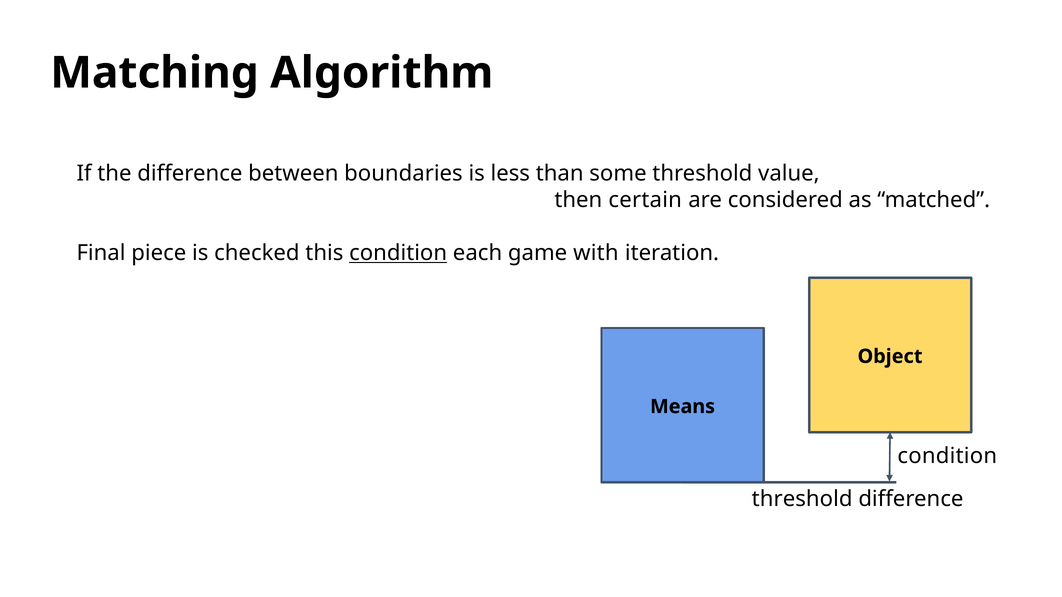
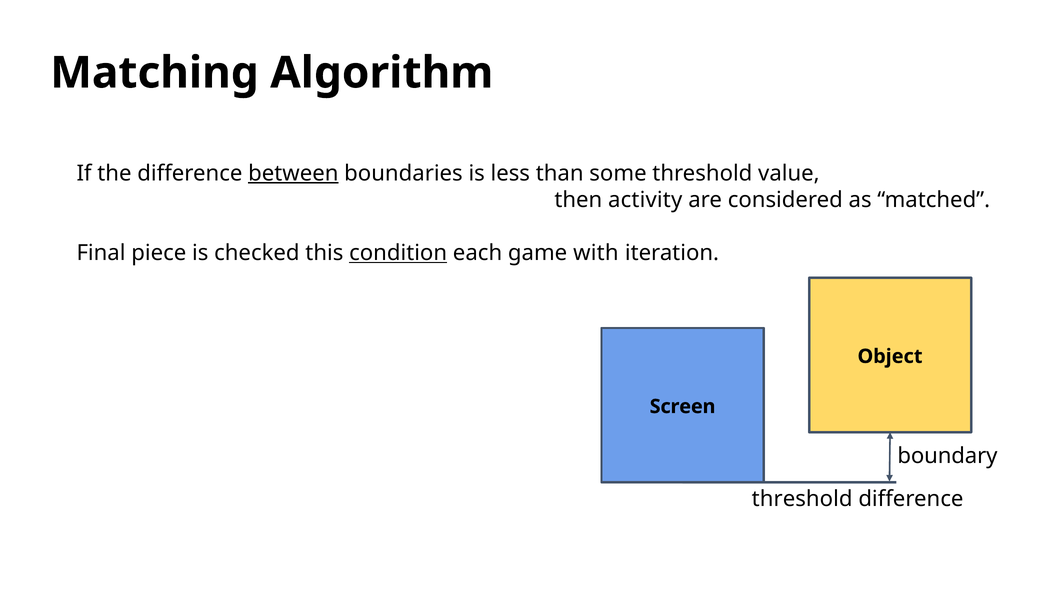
between underline: none -> present
certain: certain -> activity
Means: Means -> Screen
condition at (947, 456): condition -> boundary
